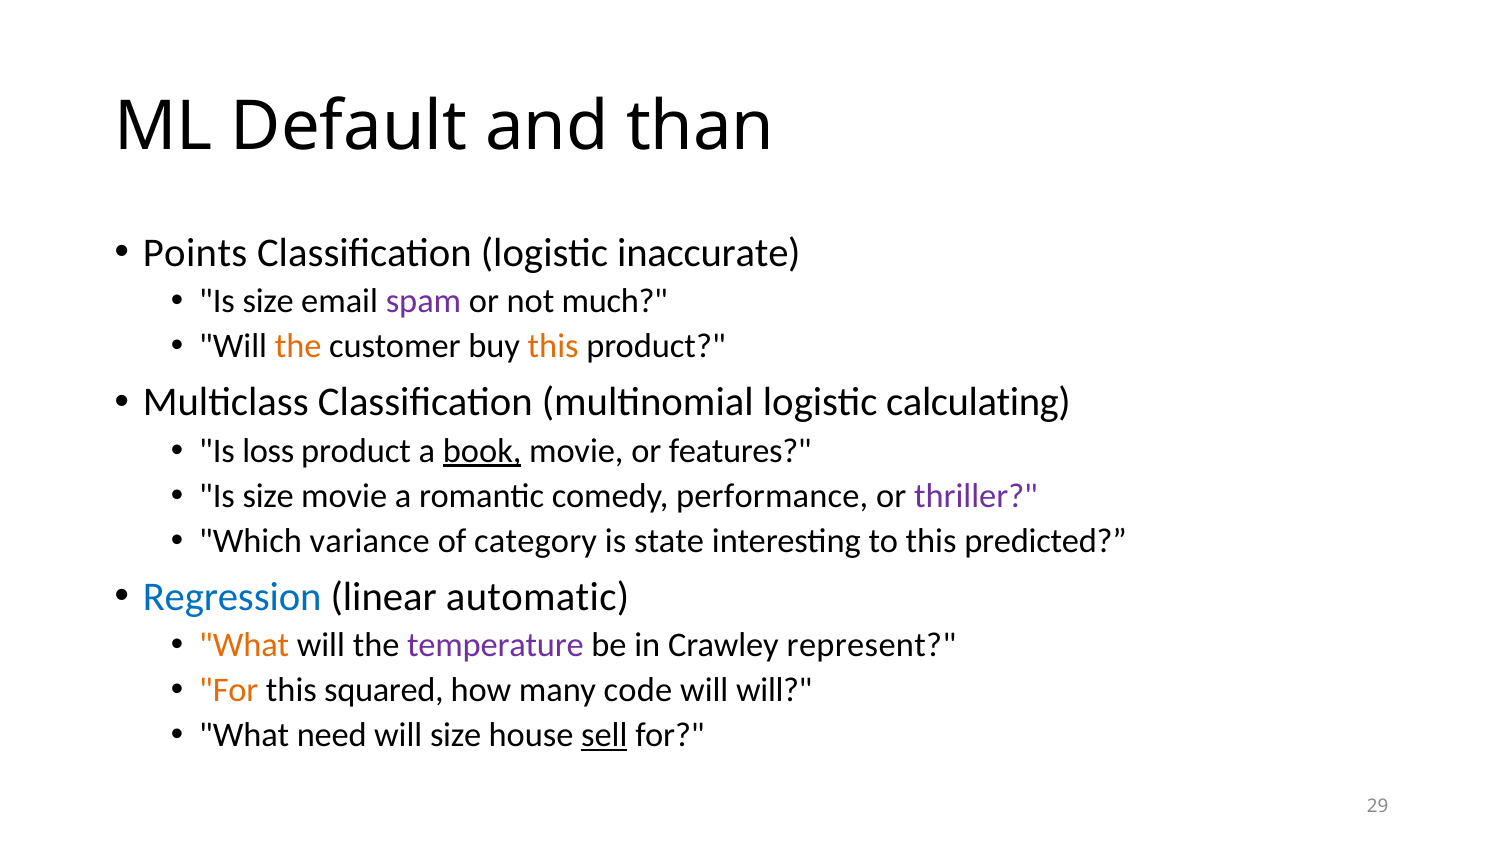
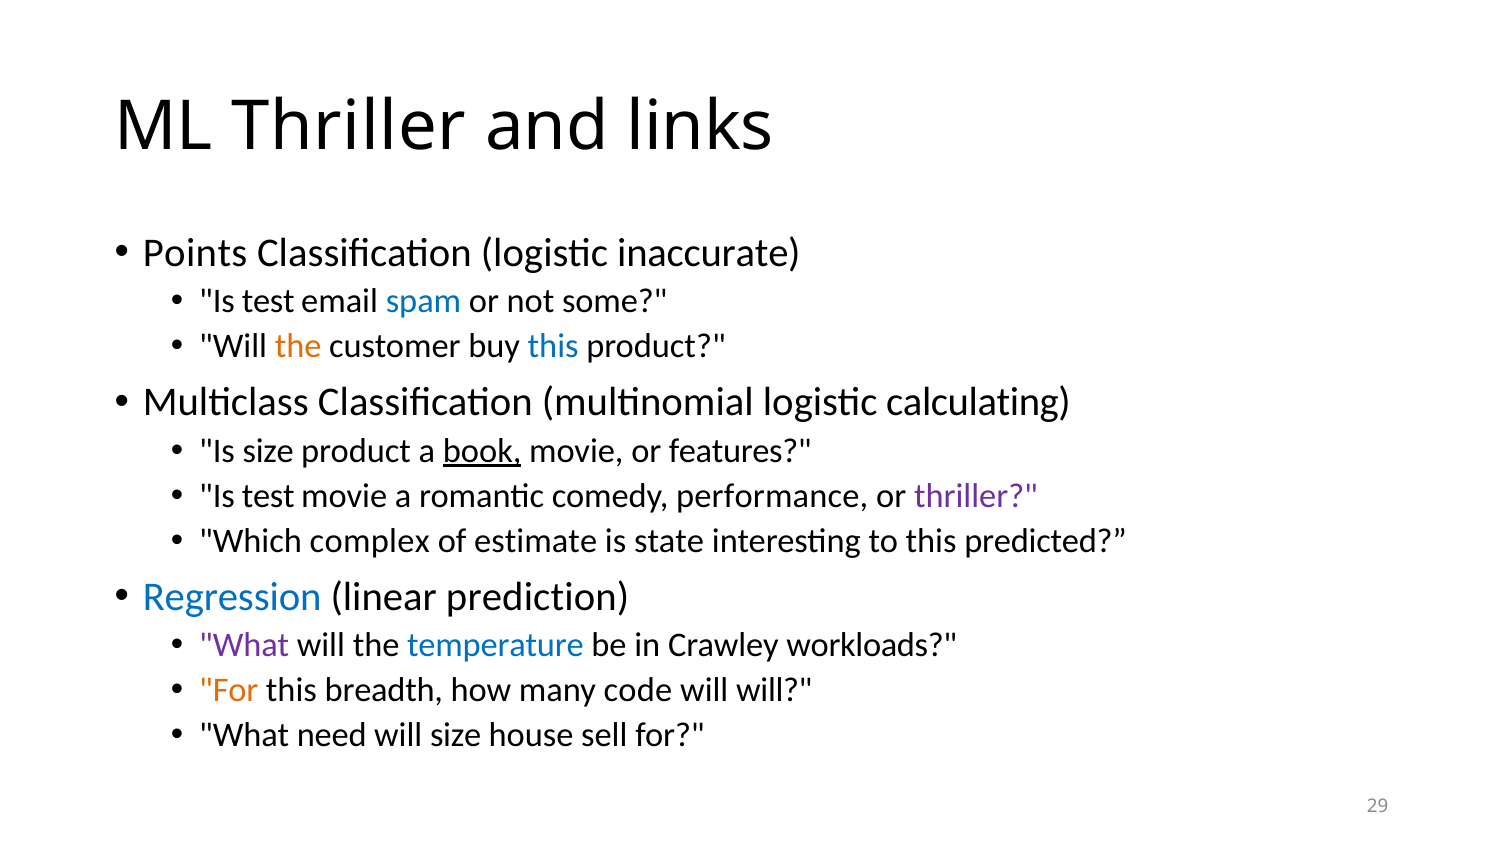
ML Default: Default -> Thriller
than: than -> links
size at (268, 301): size -> test
spam colour: purple -> blue
much: much -> some
this at (553, 346) colour: orange -> blue
Is loss: loss -> size
size at (268, 495): size -> test
variance: variance -> complex
category: category -> estimate
automatic: automatic -> prediction
What at (244, 645) colour: orange -> purple
temperature colour: purple -> blue
represent: represent -> workloads
squared: squared -> breadth
sell underline: present -> none
